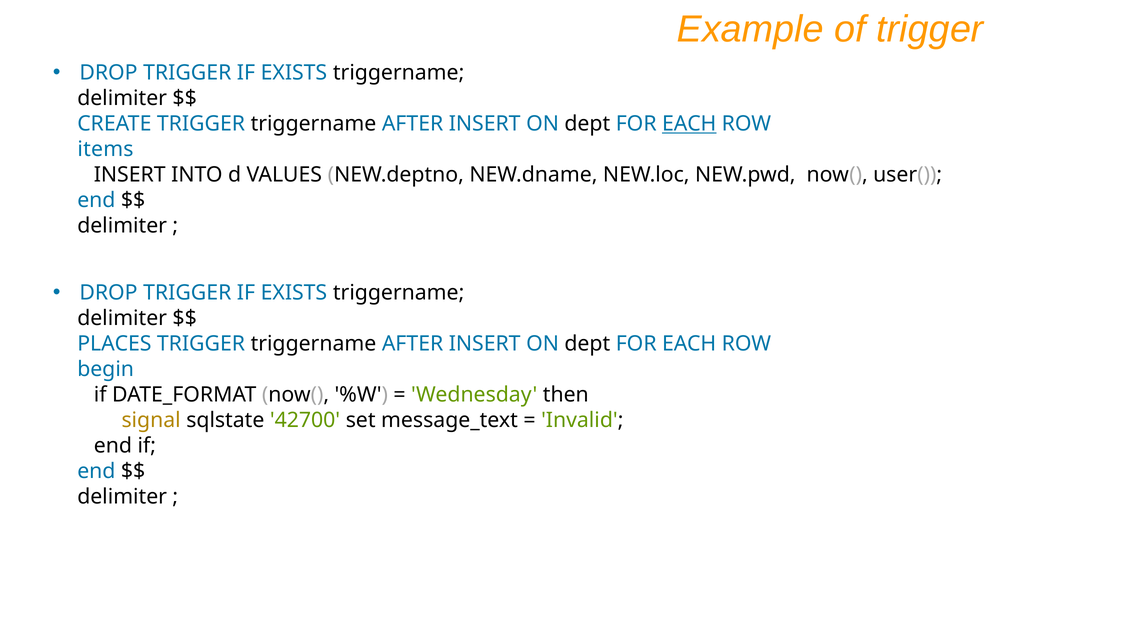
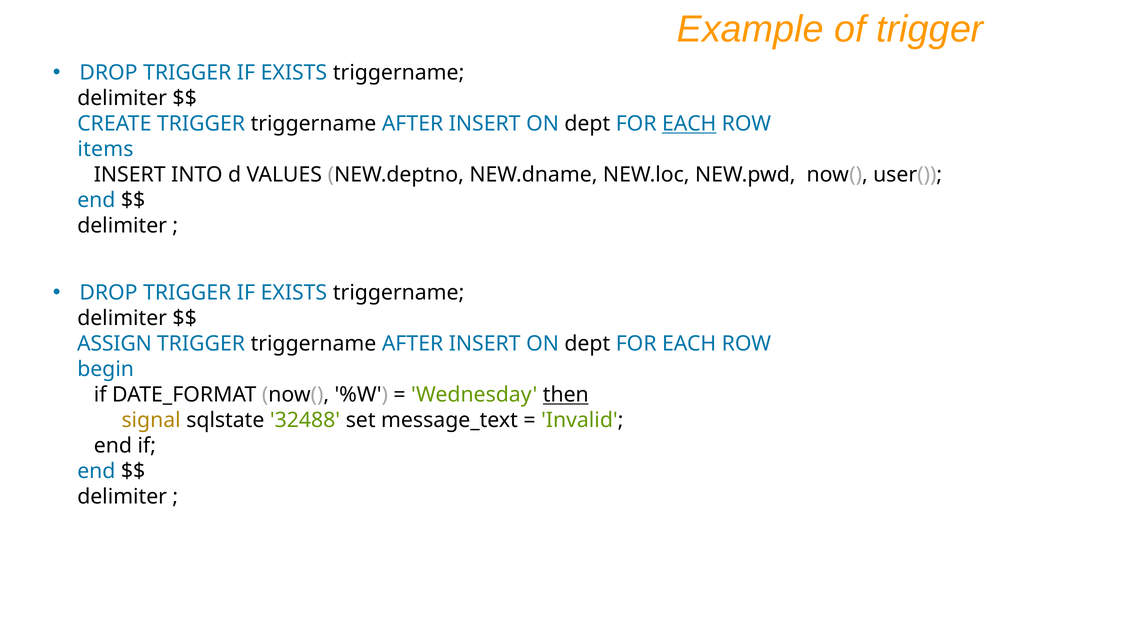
PLACES: PLACES -> ASSIGN
then underline: none -> present
42700: 42700 -> 32488
